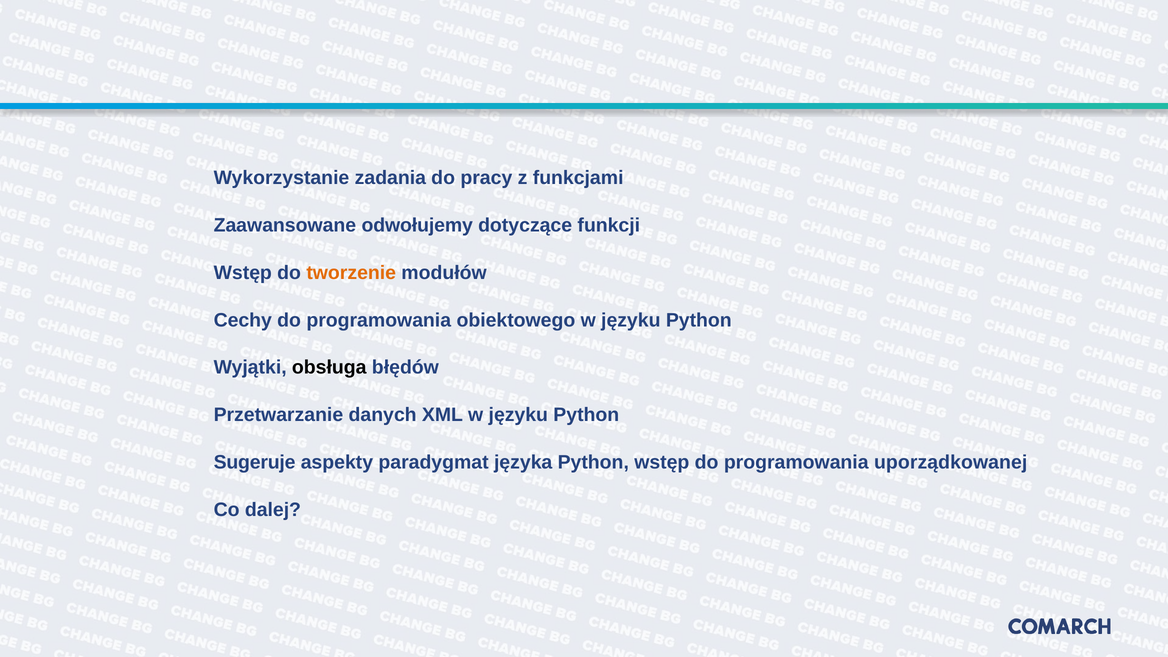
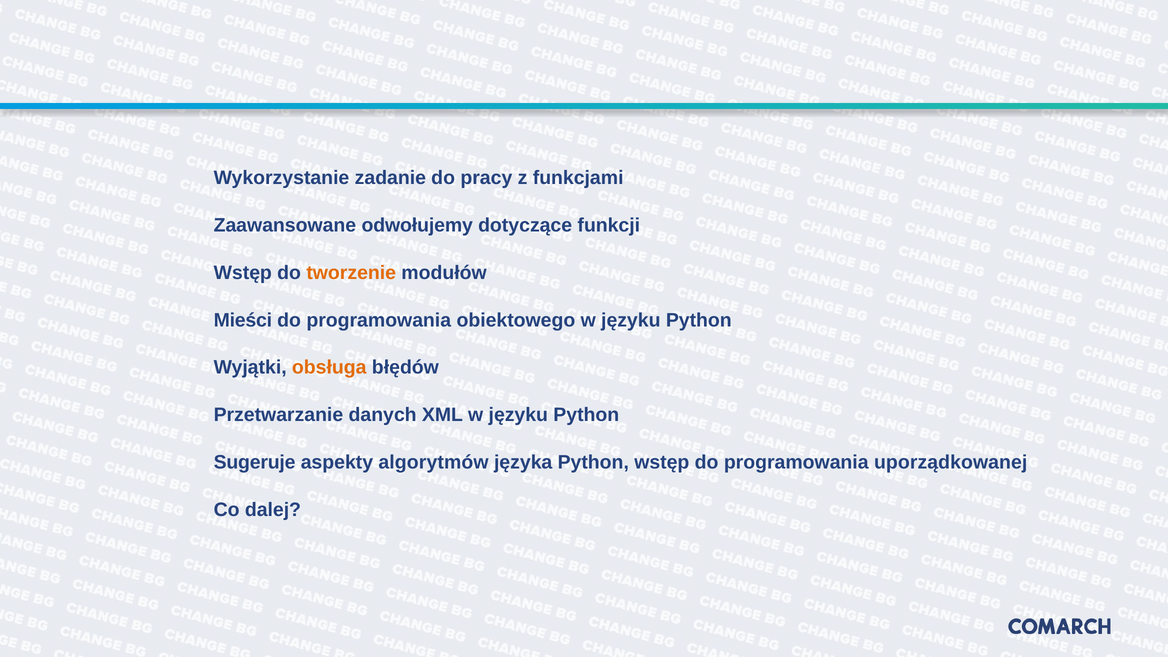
zadania: zadania -> zadanie
Cechy: Cechy -> Mieści
obsługa colour: black -> orange
paradygmat: paradygmat -> algorytmów
